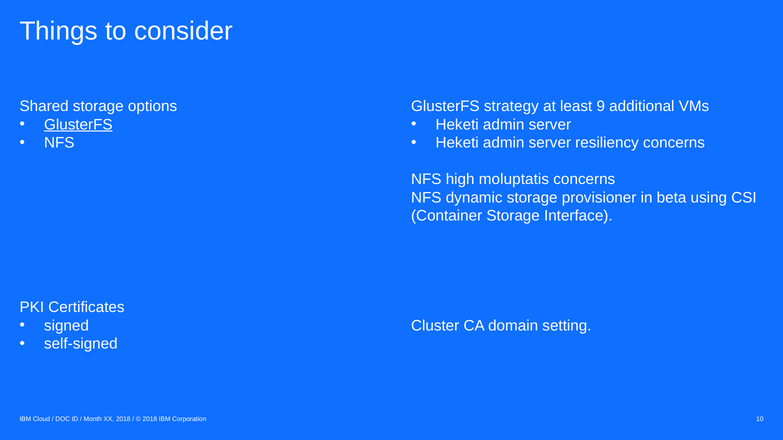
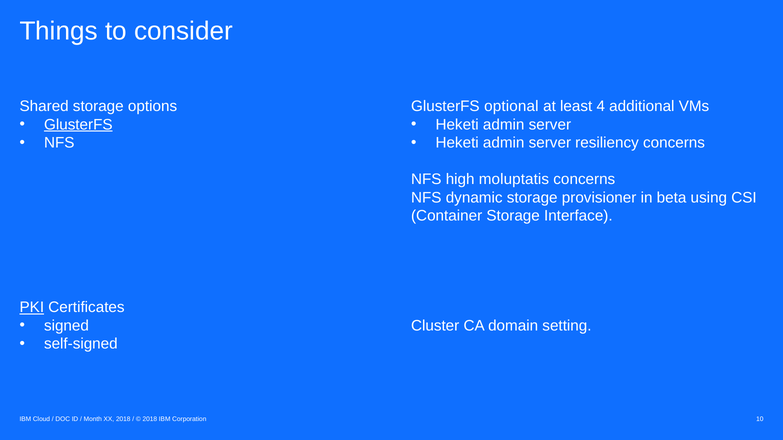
strategy: strategy -> optional
9: 9 -> 4
PKI underline: none -> present
